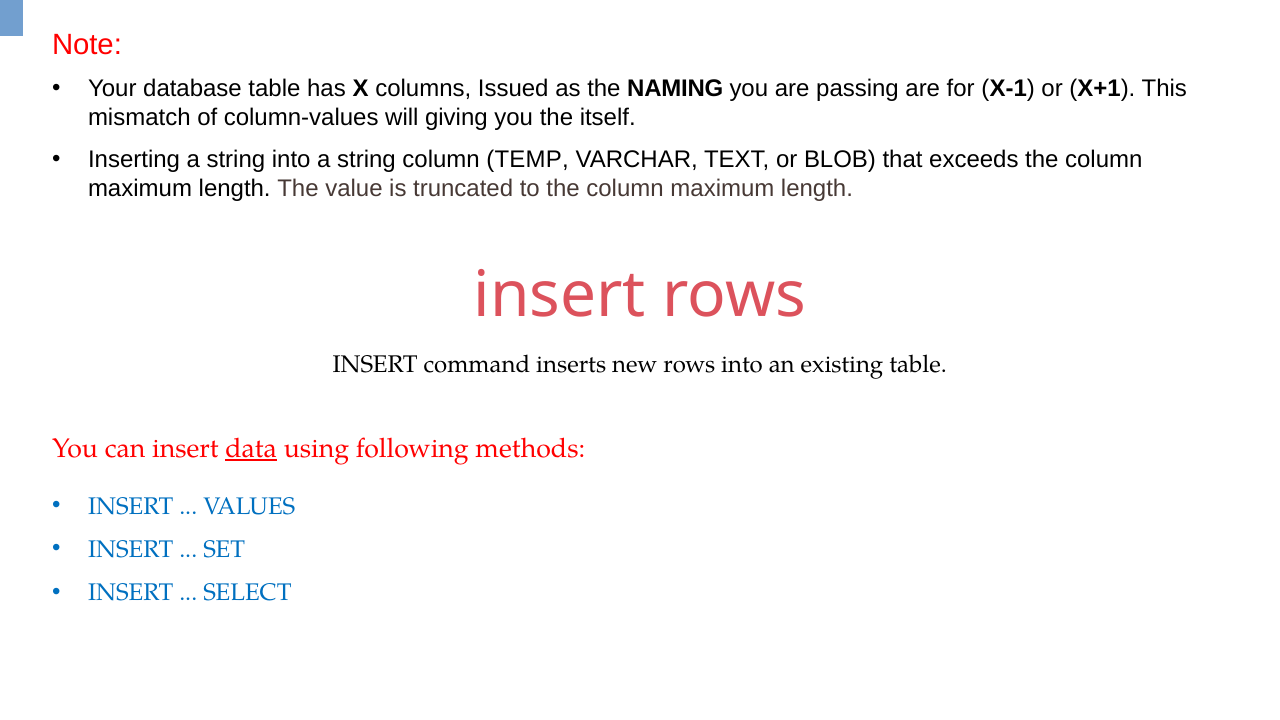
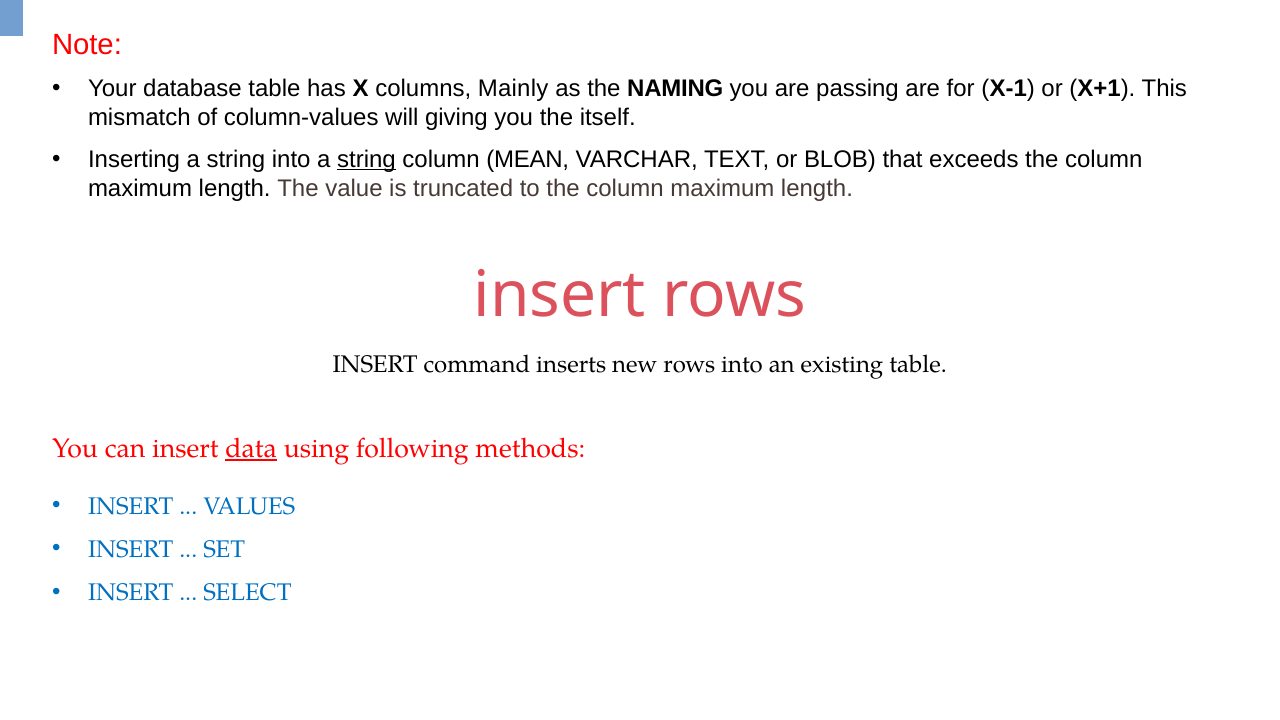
Issued: Issued -> Mainly
string at (366, 159) underline: none -> present
TEMP: TEMP -> MEAN
